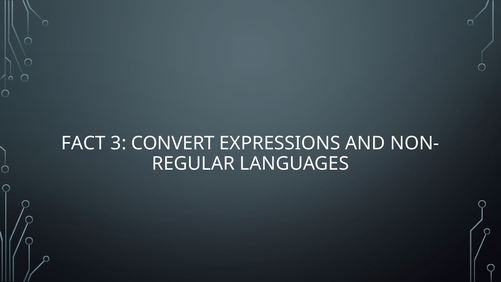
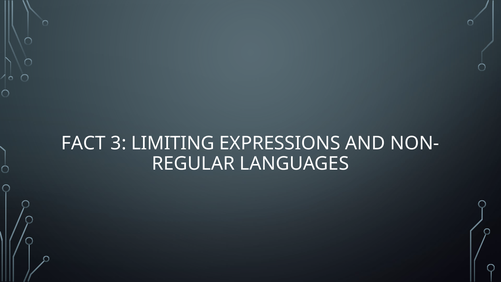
CONVERT: CONVERT -> LIMITING
